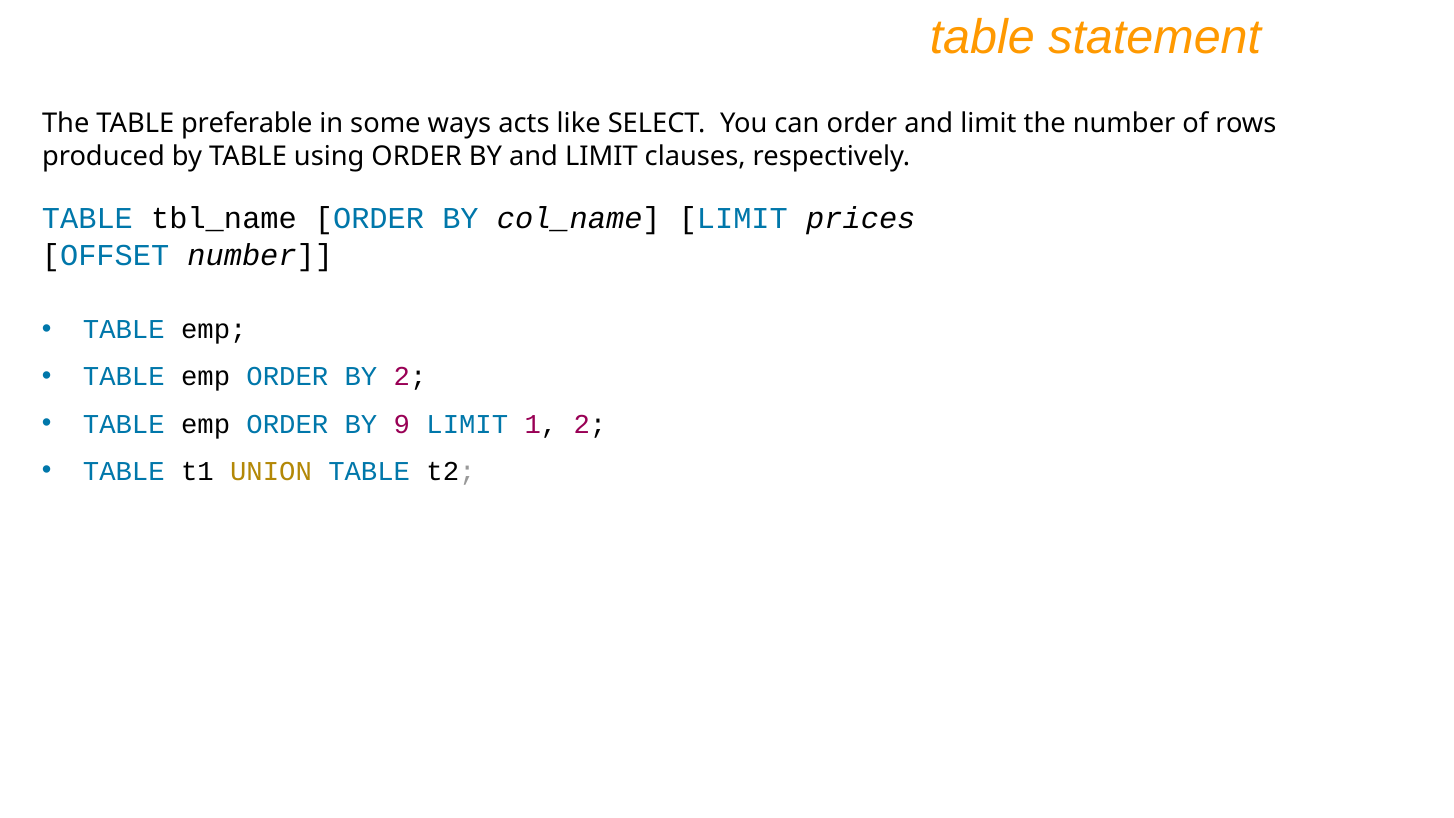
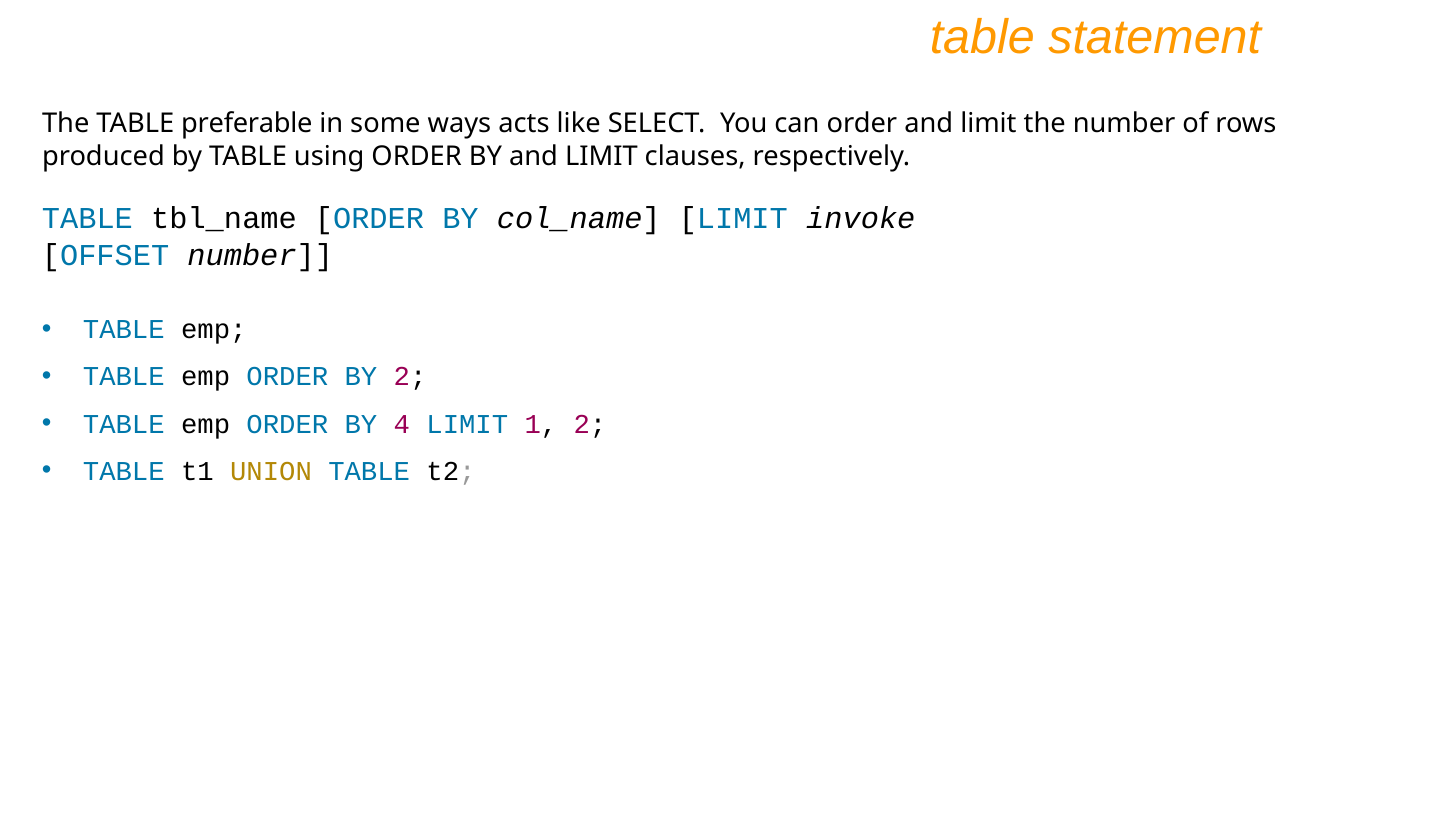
prices: prices -> invoke
9: 9 -> 4
